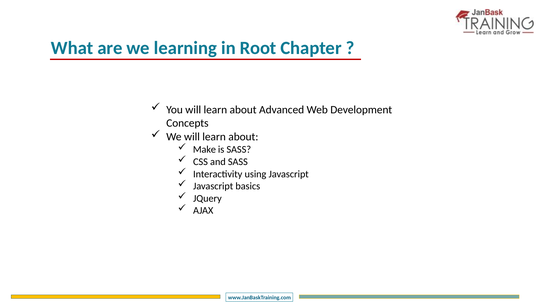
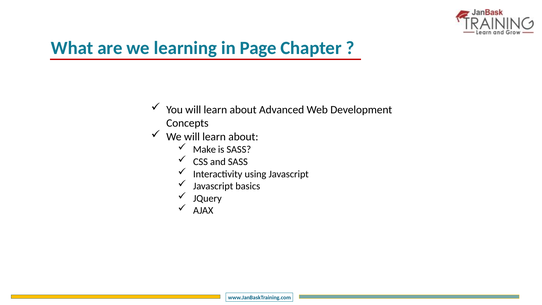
Root: Root -> Page
